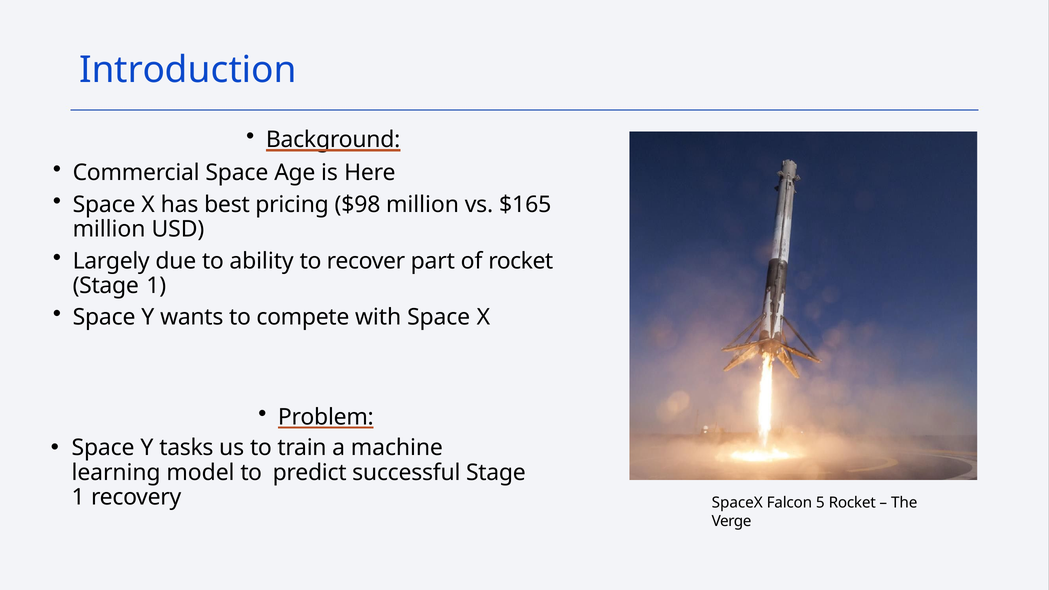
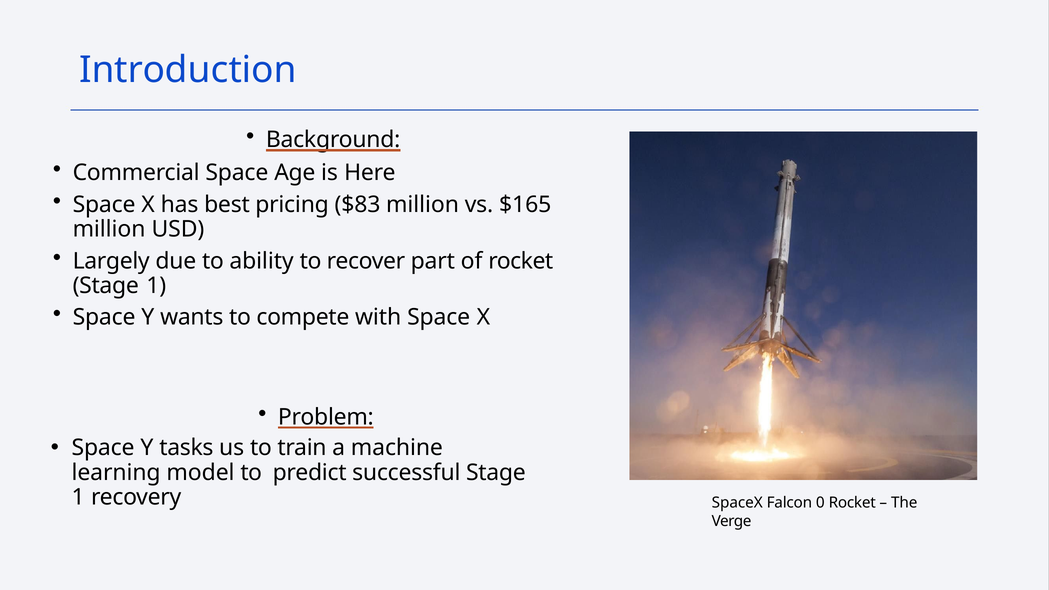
$98: $98 -> $83
5: 5 -> 0
